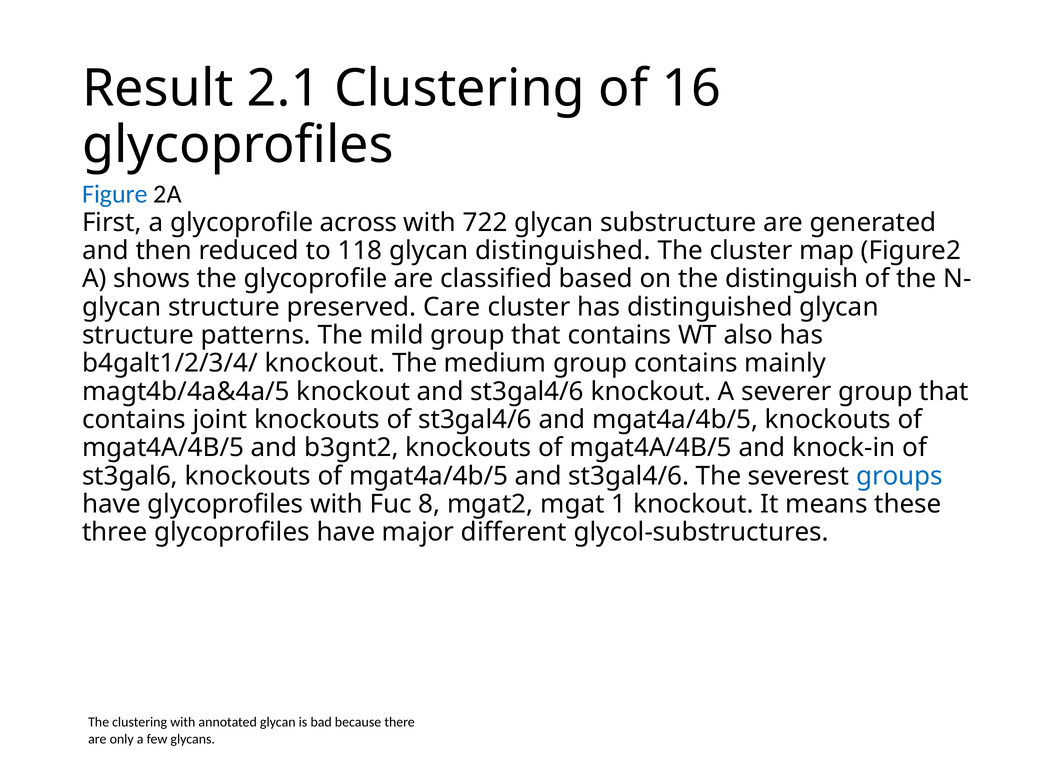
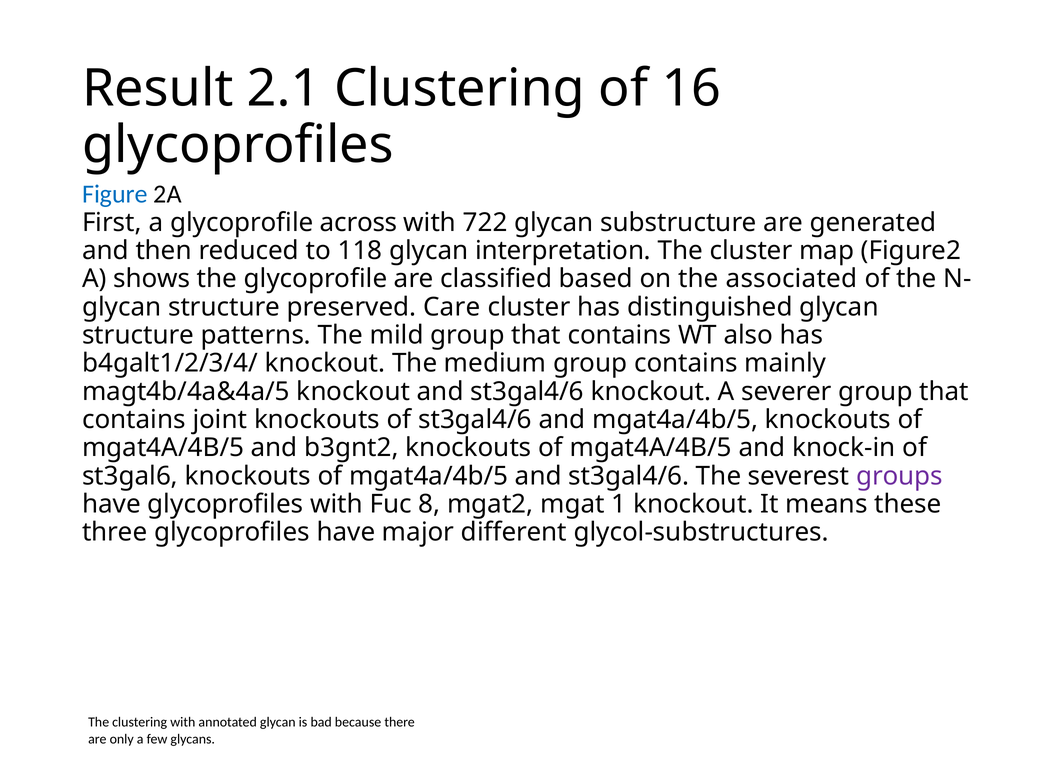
glycan distinguished: distinguished -> interpretation
distinguish: distinguish -> associated
groups colour: blue -> purple
